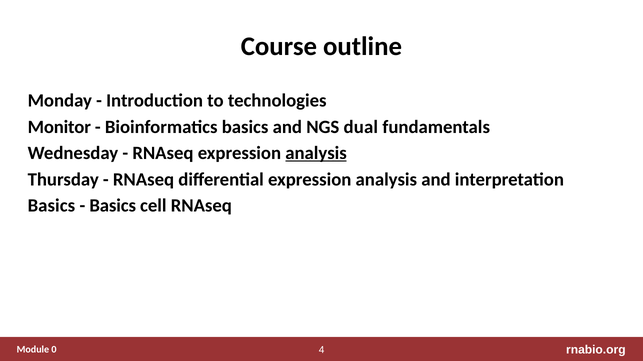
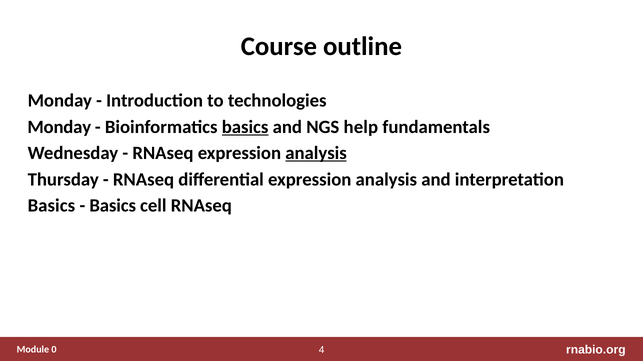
Monitor at (59, 127): Monitor -> Monday
basics at (245, 127) underline: none -> present
dual: dual -> help
